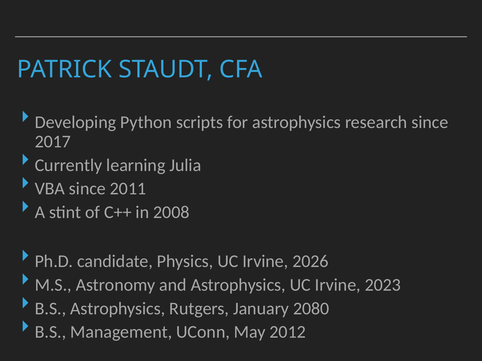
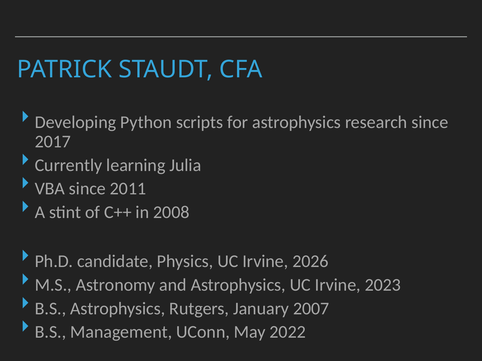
2080: 2080 -> 2007
2012: 2012 -> 2022
